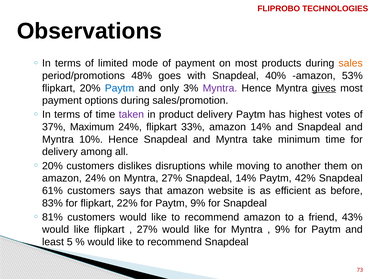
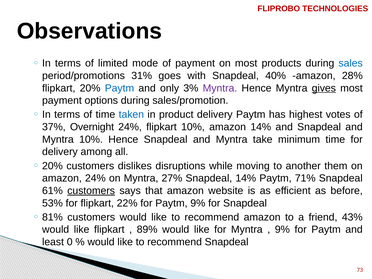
sales colour: orange -> blue
48%: 48% -> 31%
53%: 53% -> 28%
taken colour: purple -> blue
Maximum: Maximum -> Overnight
flipkart 33%: 33% -> 10%
42%: 42% -> 71%
customers at (91, 191) underline: none -> present
83%: 83% -> 53%
27% at (147, 230): 27% -> 89%
5: 5 -> 0
